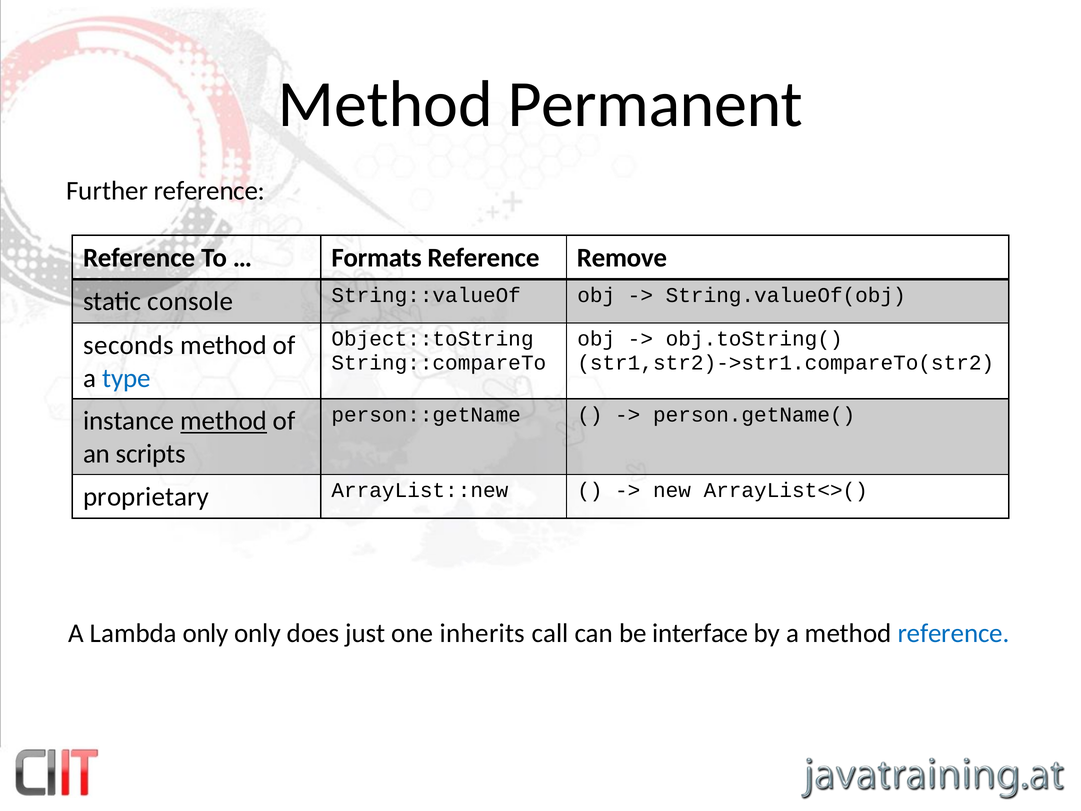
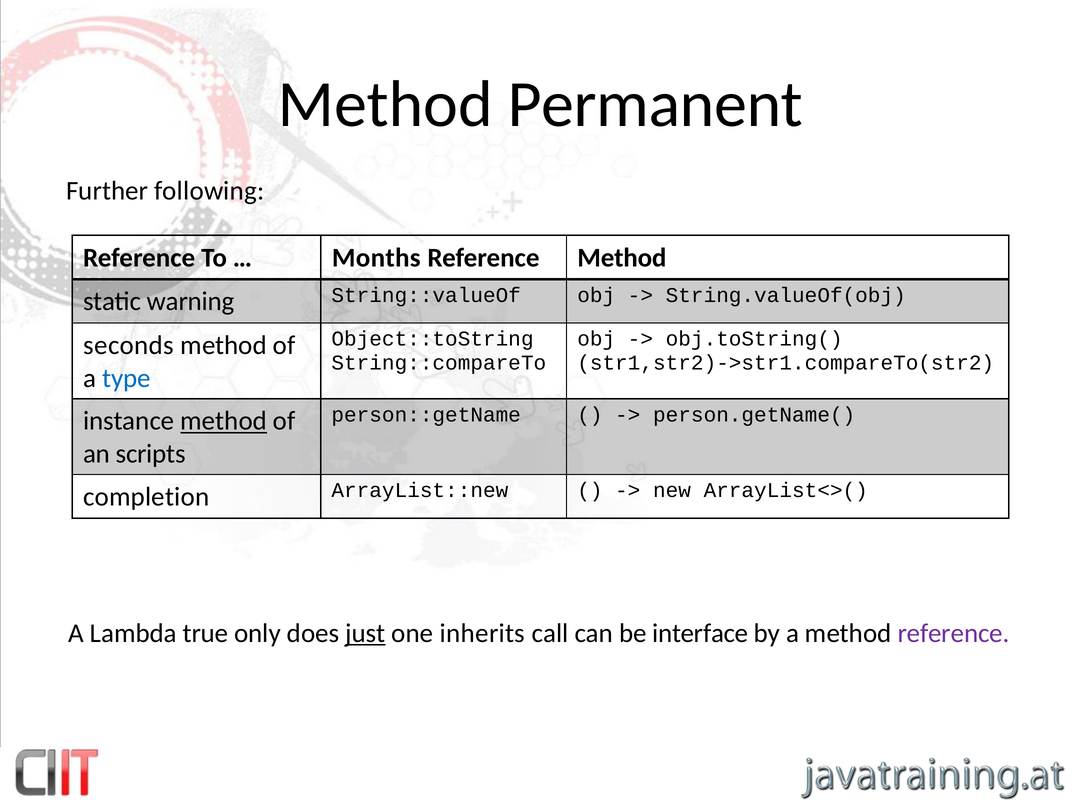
Further reference: reference -> following
Formats: Formats -> Months
Remove at (622, 258): Remove -> Method
console: console -> warning
proprietary: proprietary -> completion
Lambda only: only -> true
just underline: none -> present
reference at (953, 633) colour: blue -> purple
